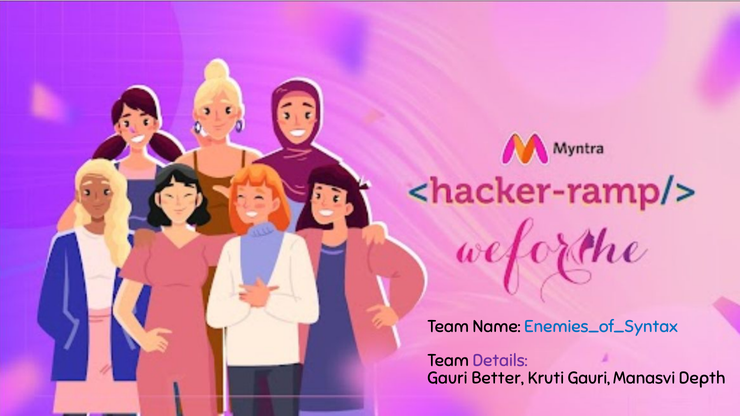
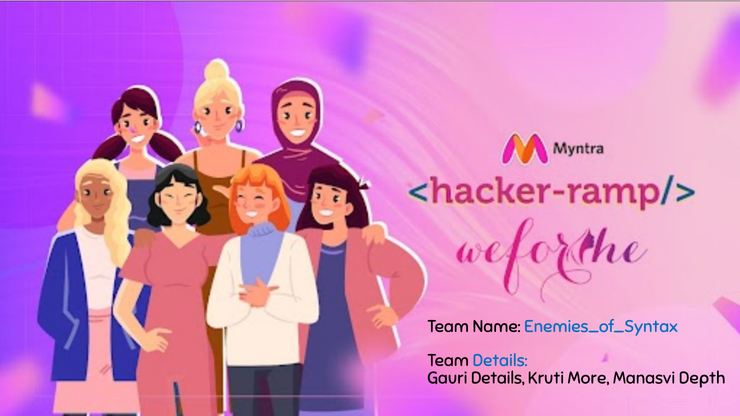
Details at (500, 361) colour: purple -> blue
Gauri Better: Better -> Details
Kruti Gauri: Gauri -> More
